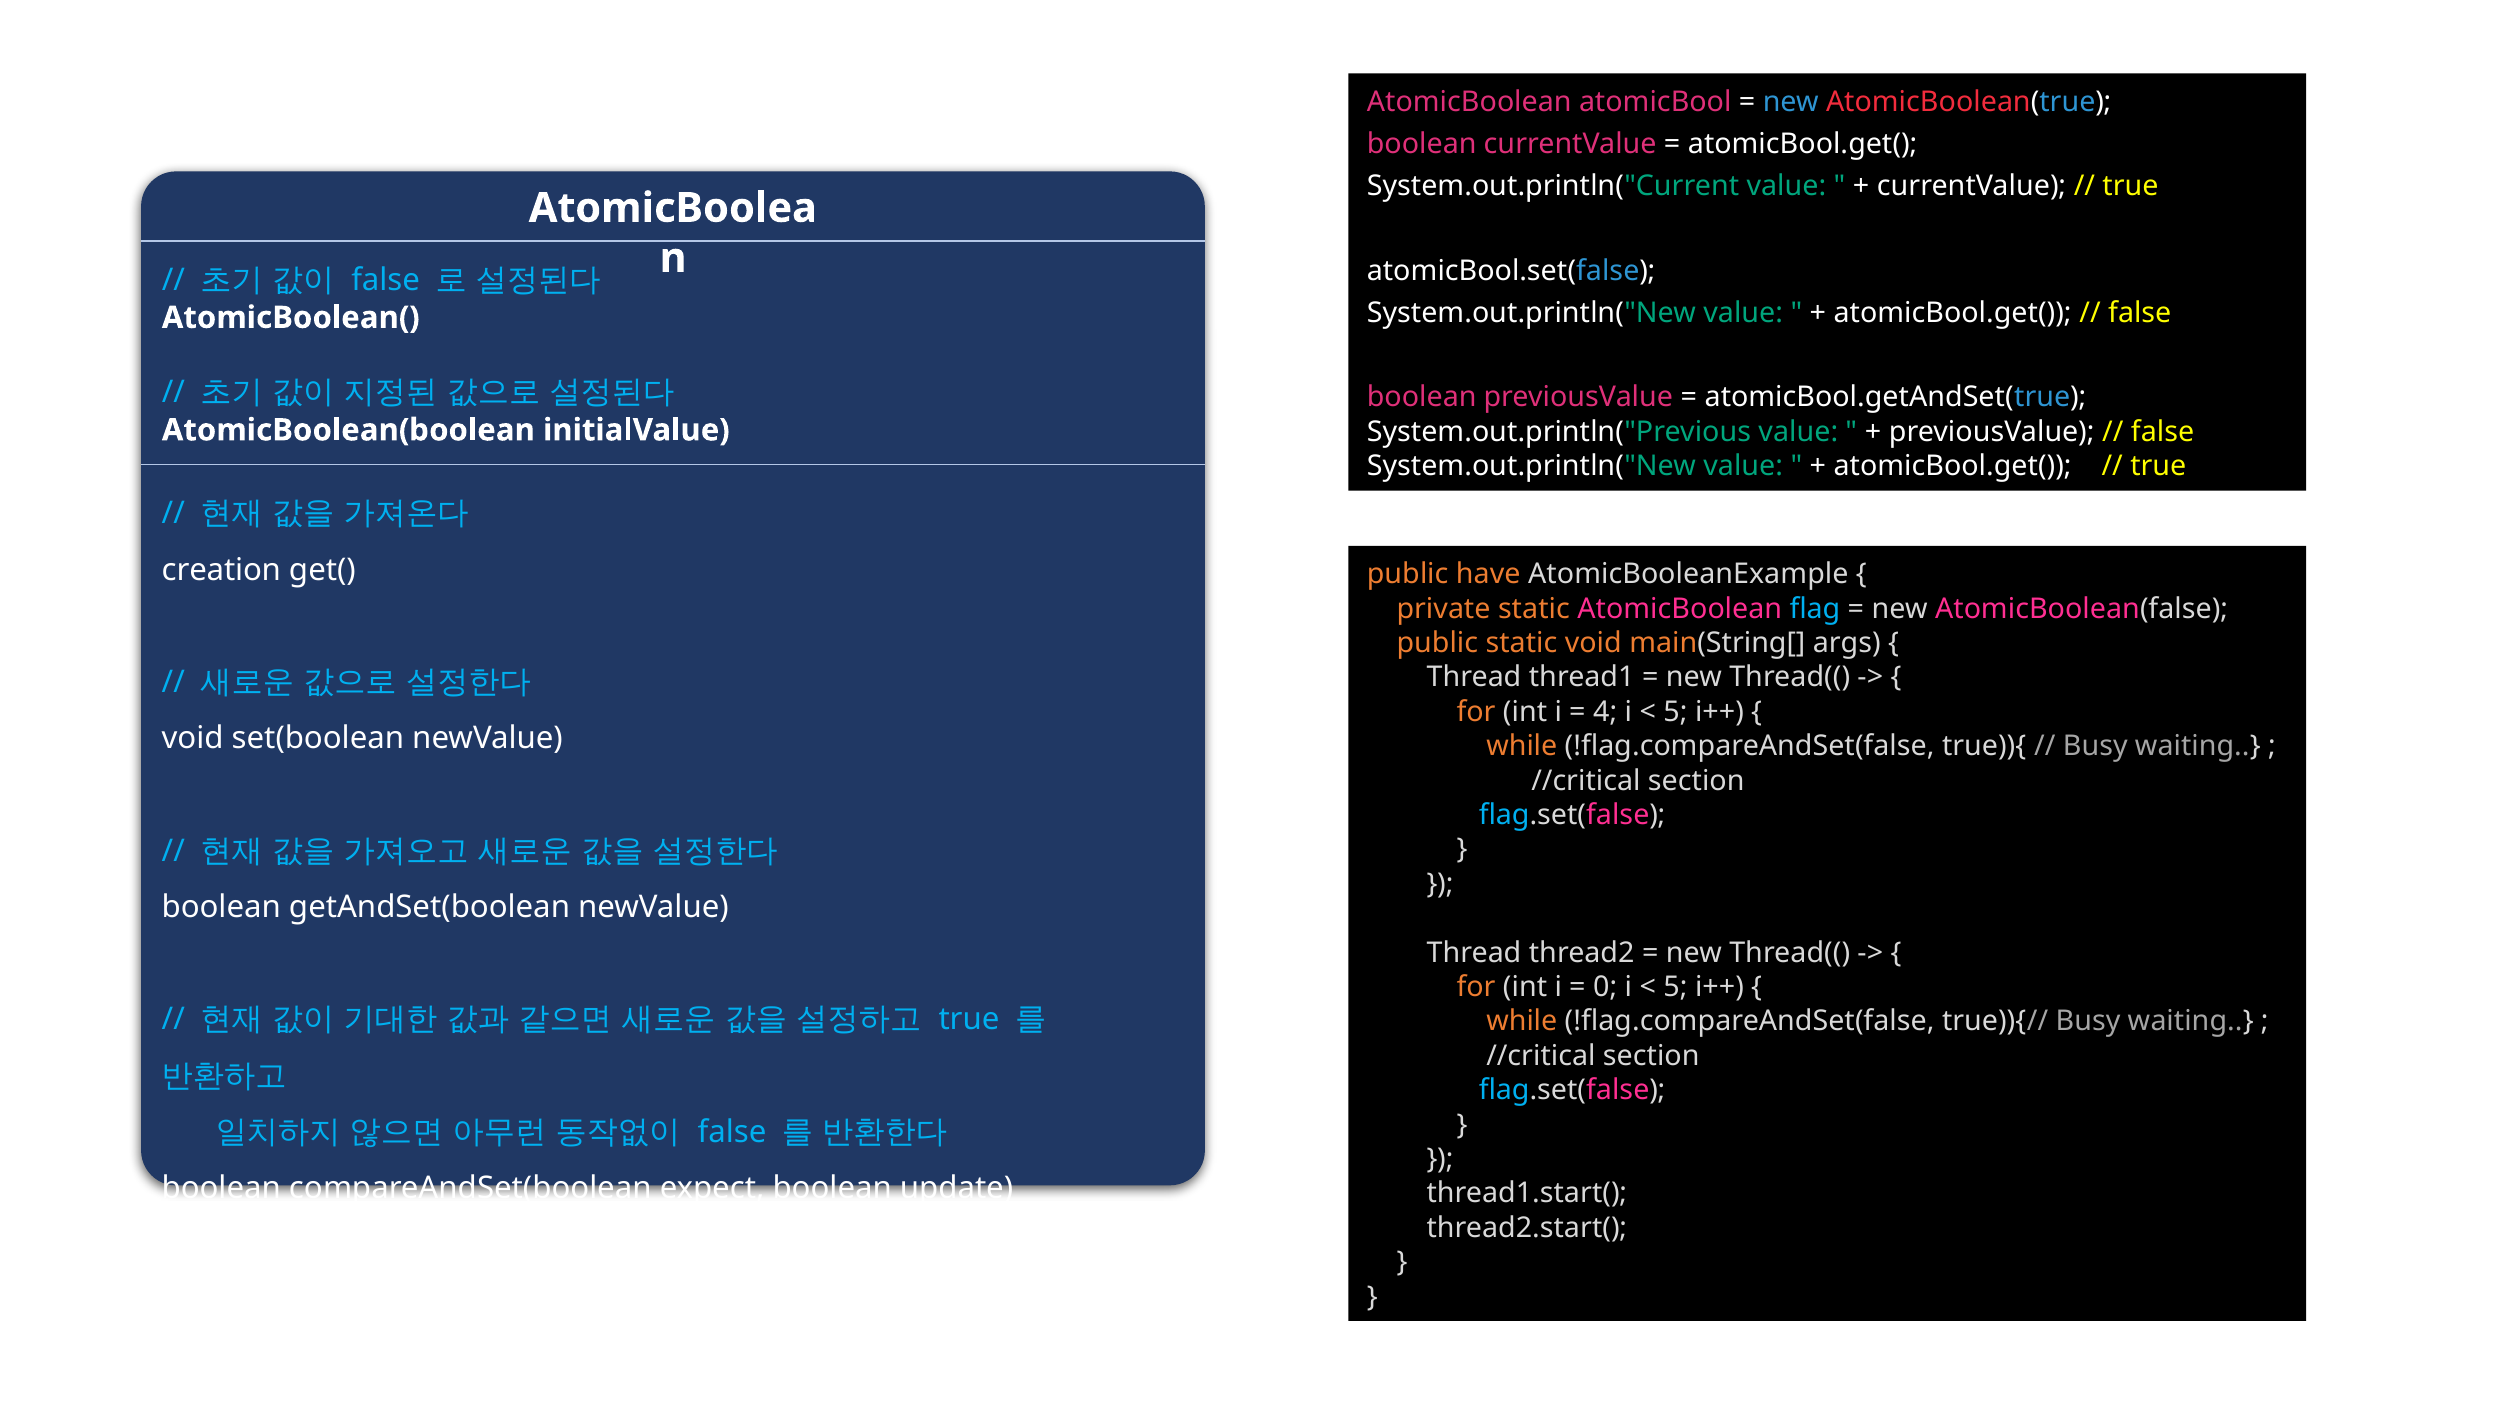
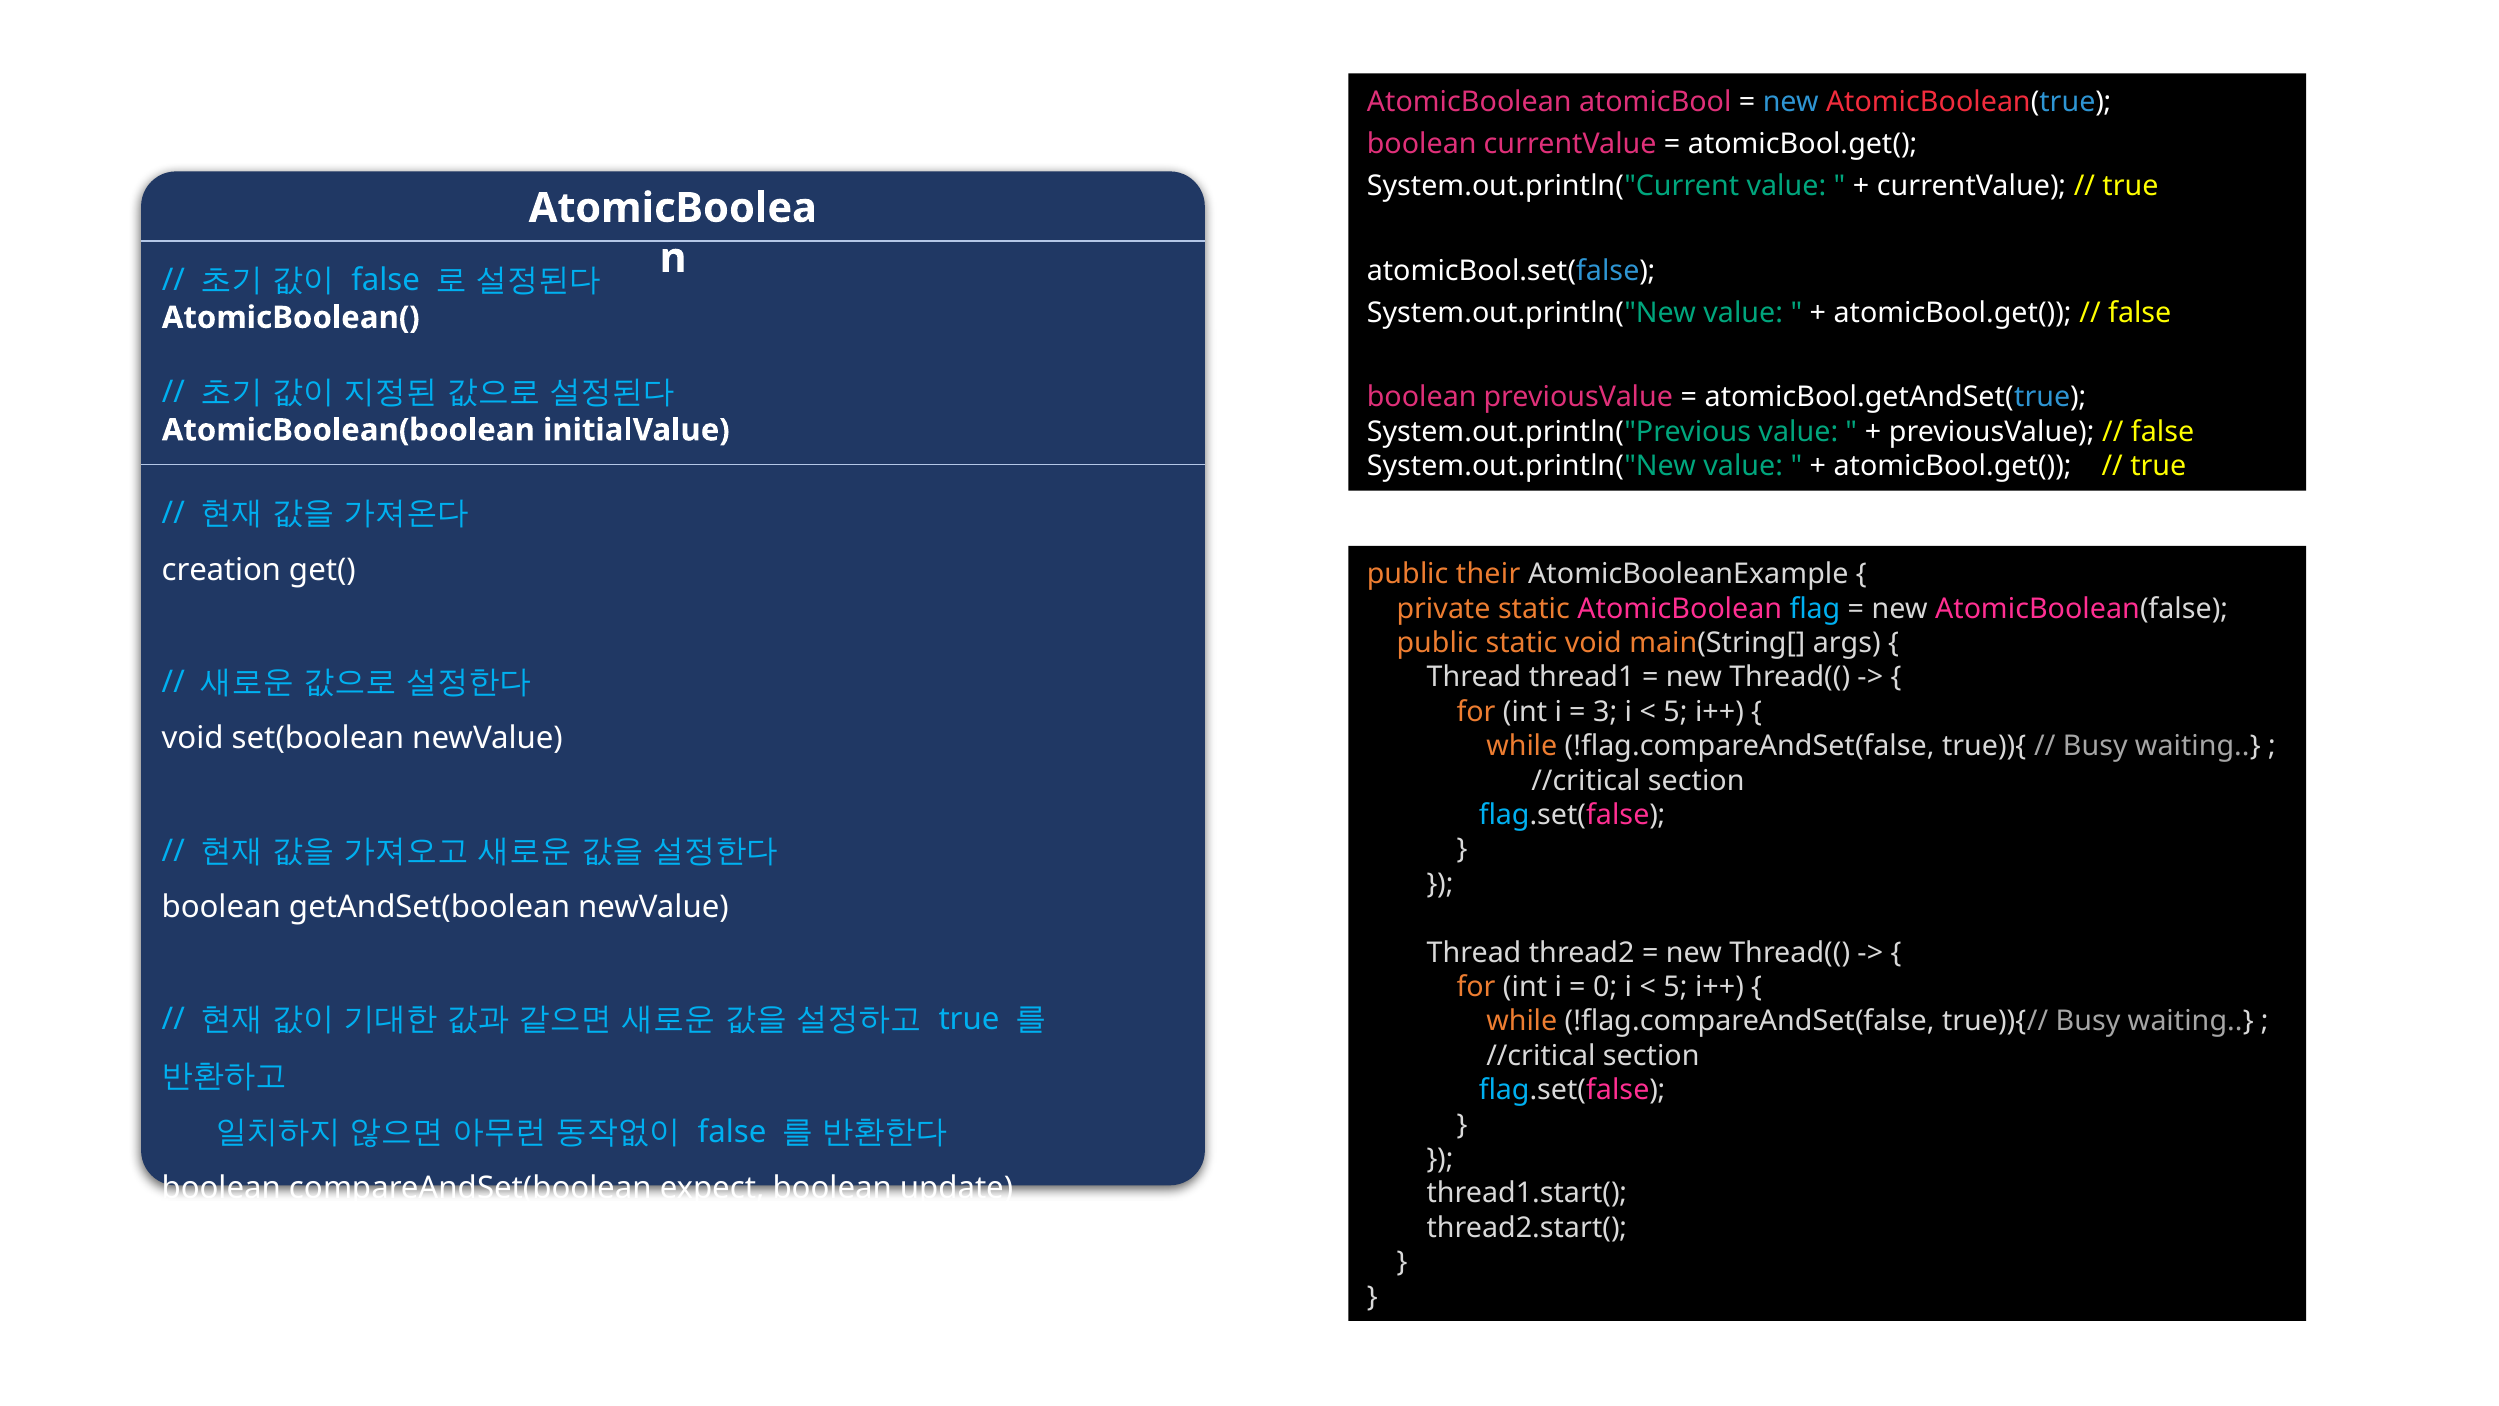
have: have -> their
4: 4 -> 3
